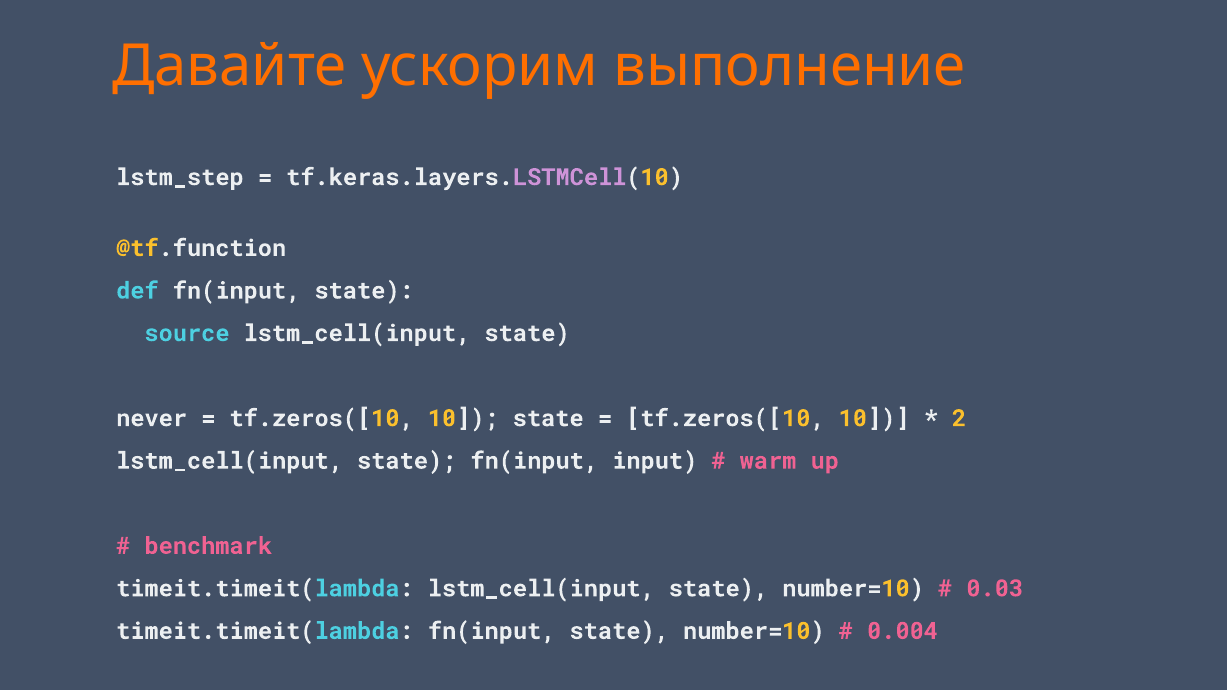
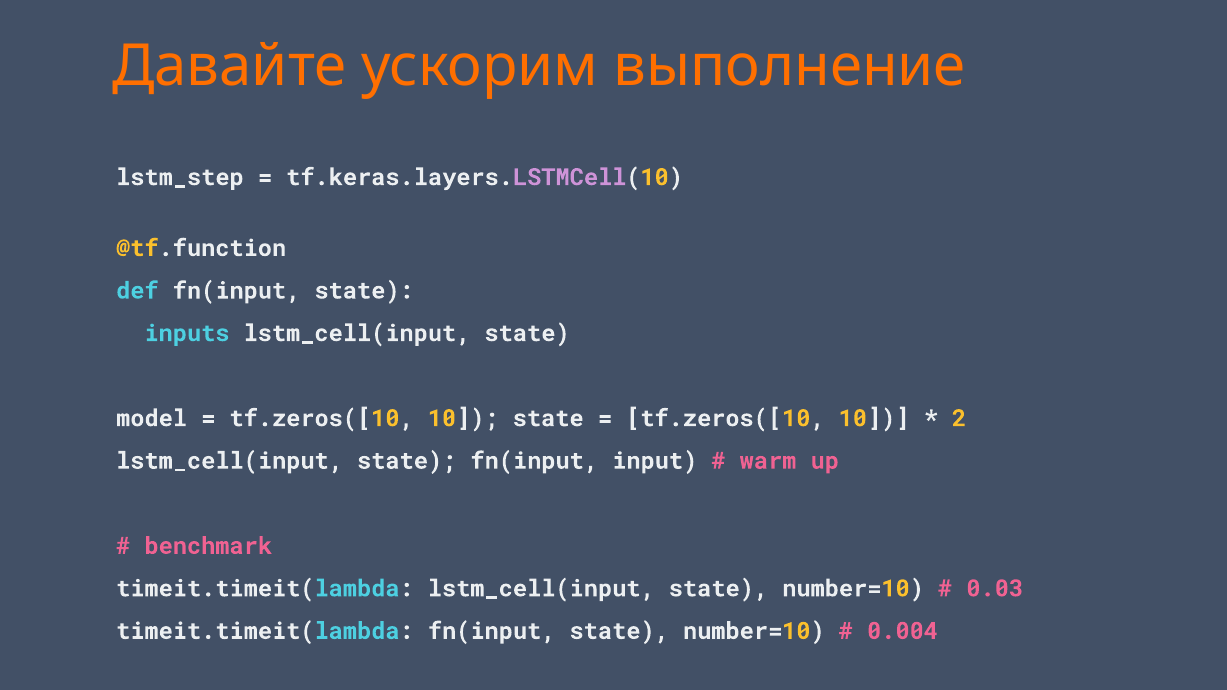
source: source -> inputs
never: never -> model
